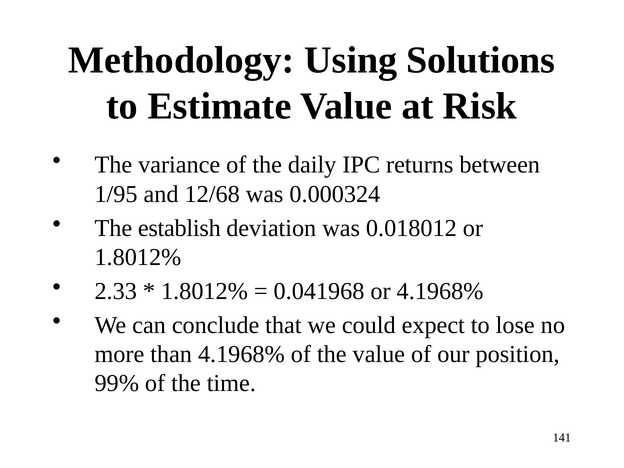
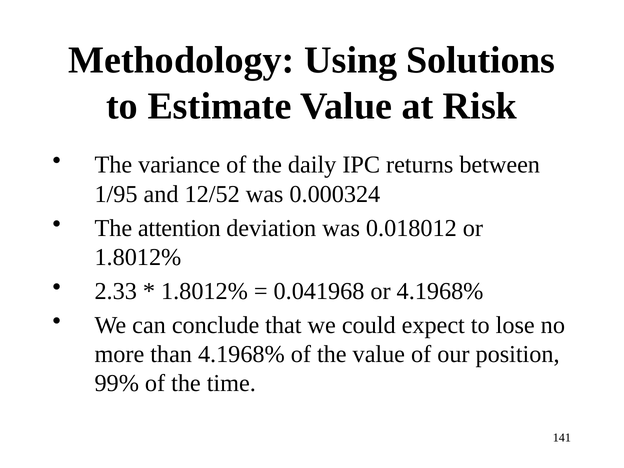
12/68: 12/68 -> 12/52
establish: establish -> attention
